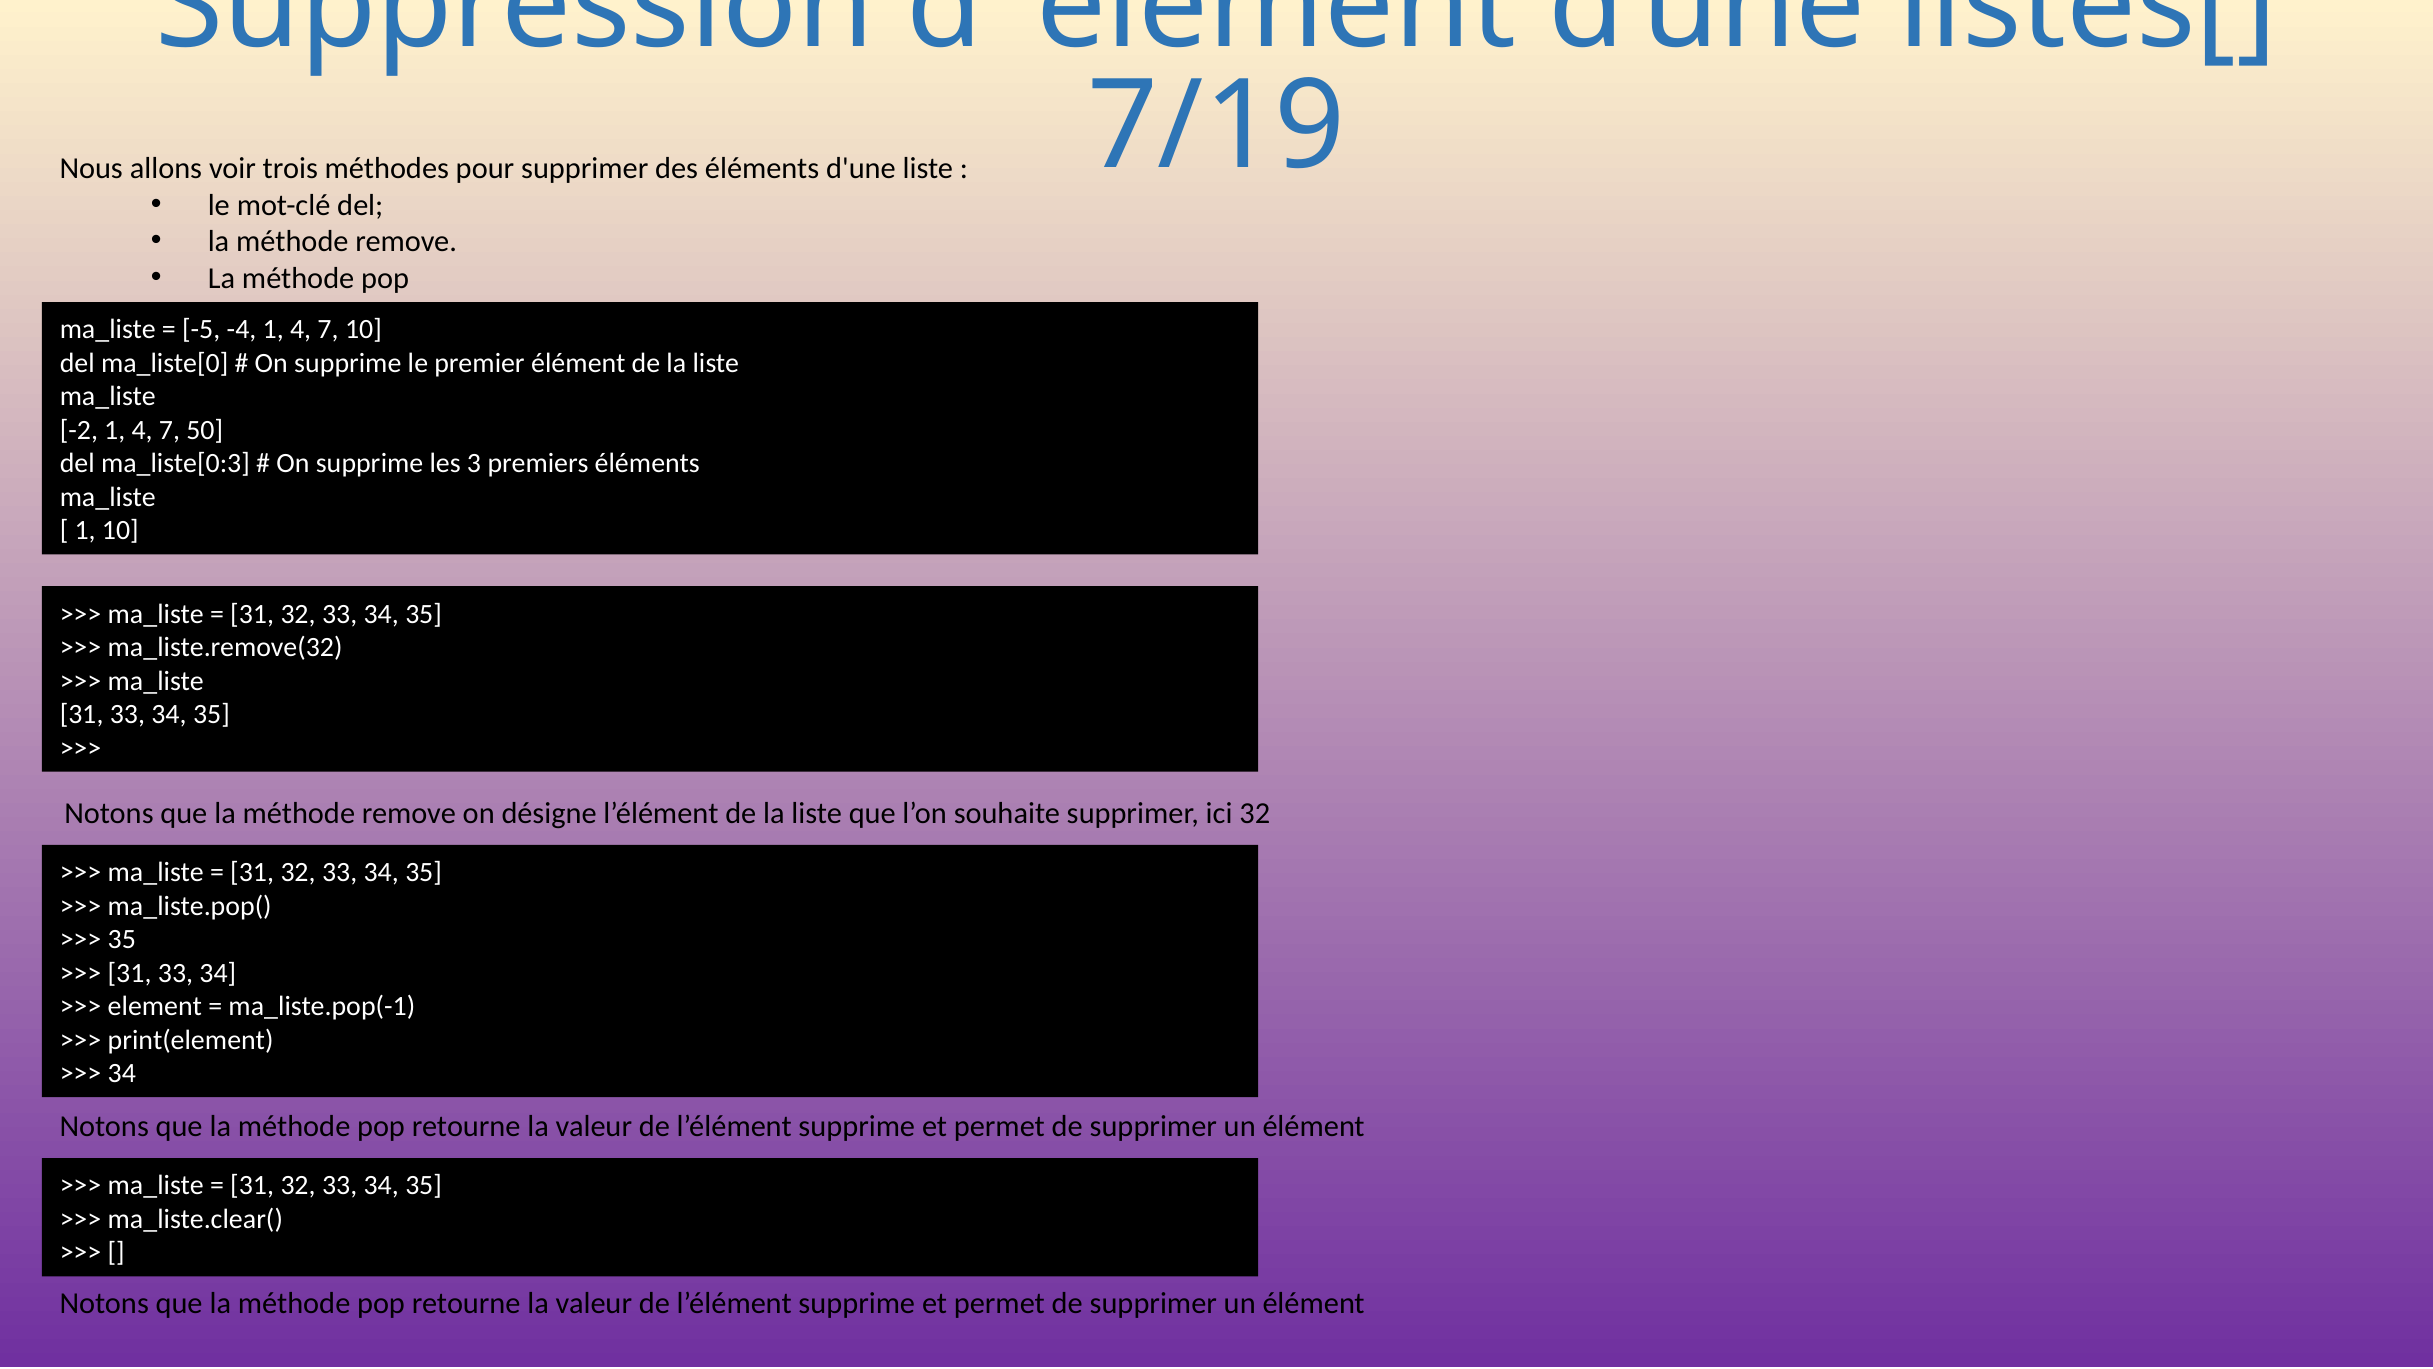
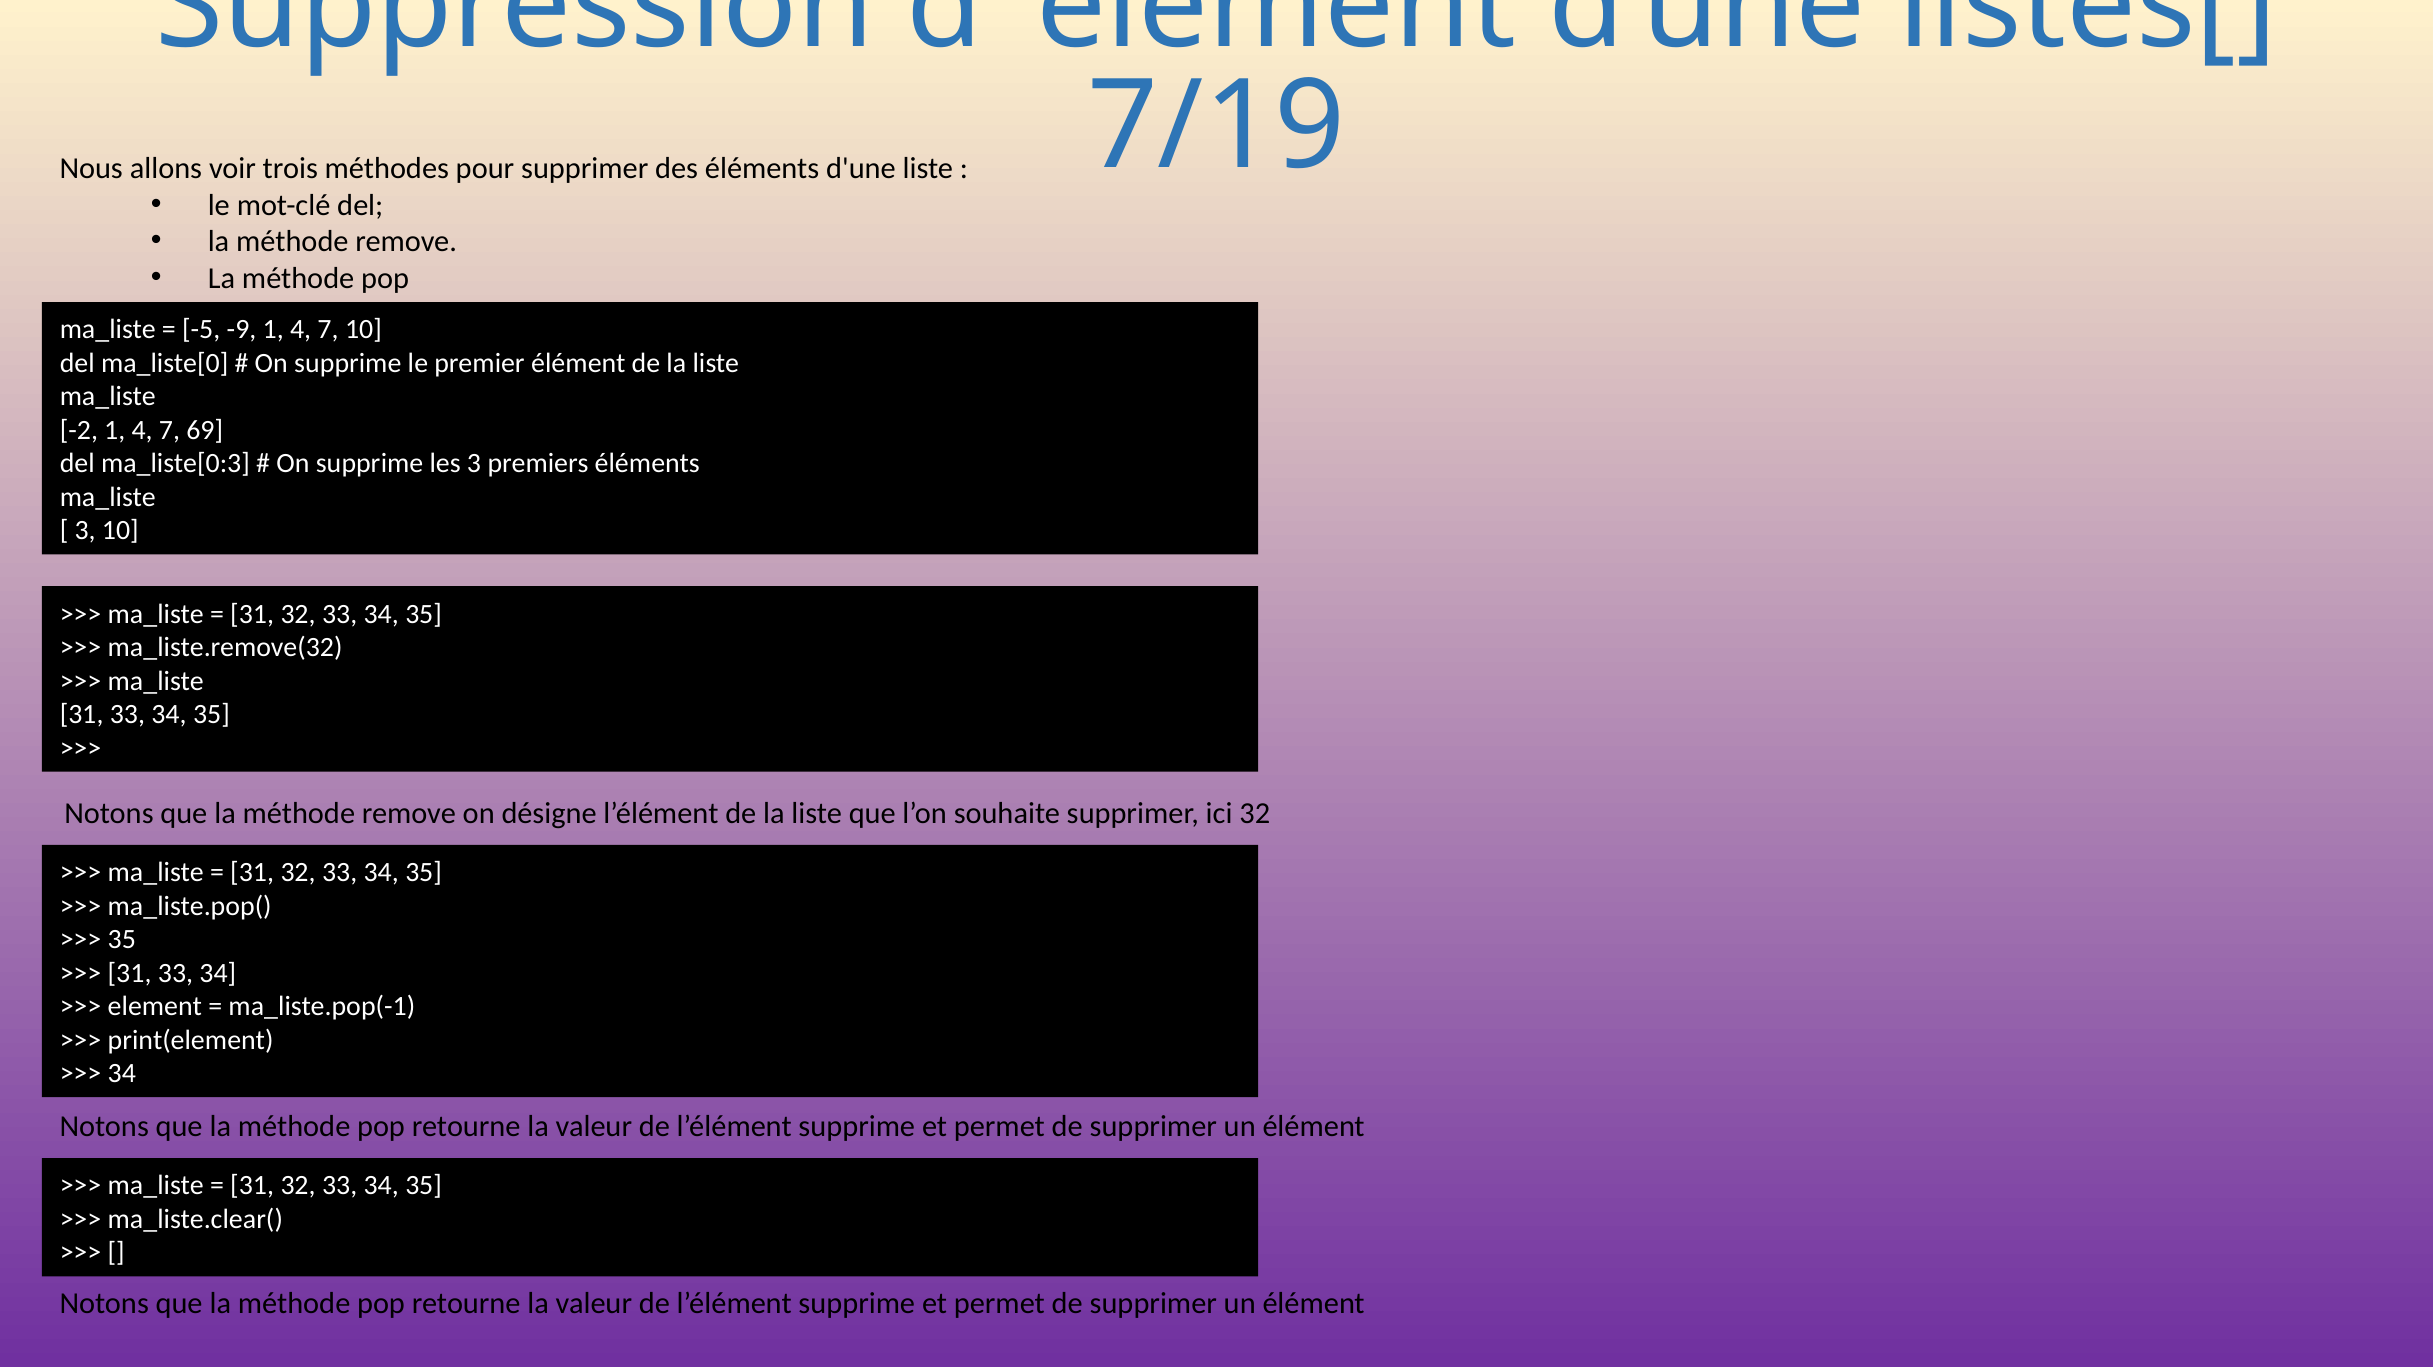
-4: -4 -> -9
50: 50 -> 69
1 at (85, 530): 1 -> 3
